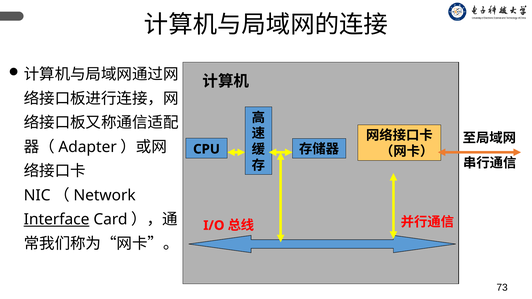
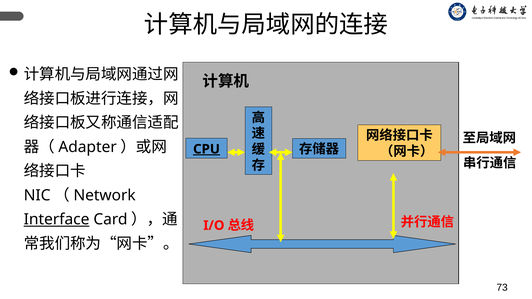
CPU underline: none -> present
